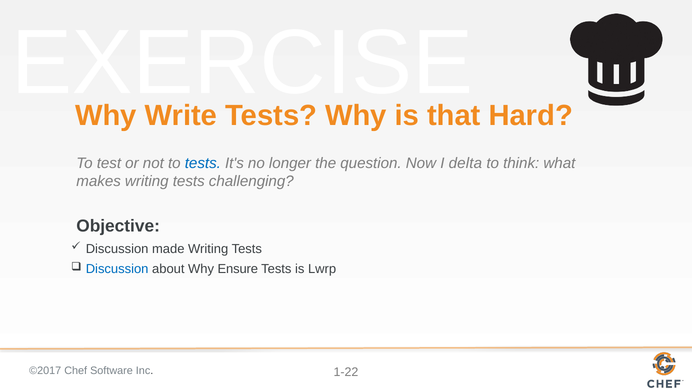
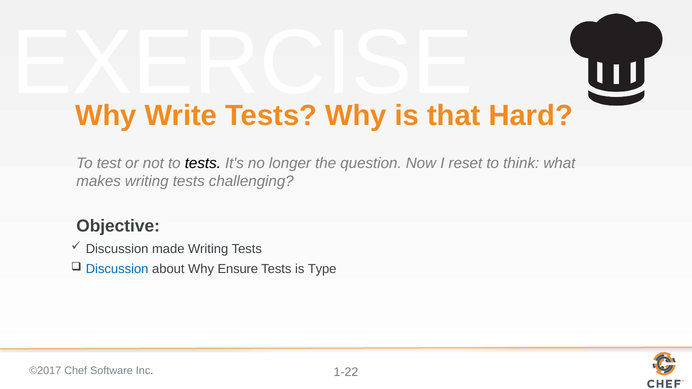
tests at (203, 163) colour: blue -> black
delta: delta -> reset
Lwrp: Lwrp -> Type
